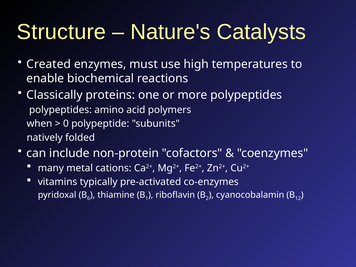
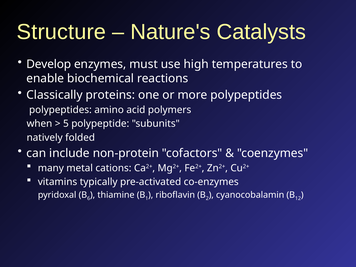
Created: Created -> Develop
0: 0 -> 5
